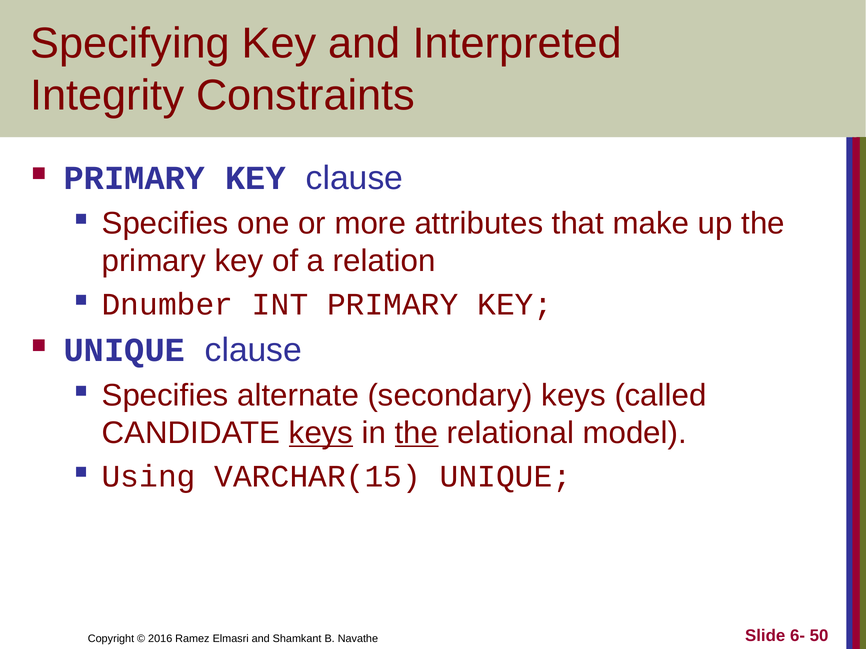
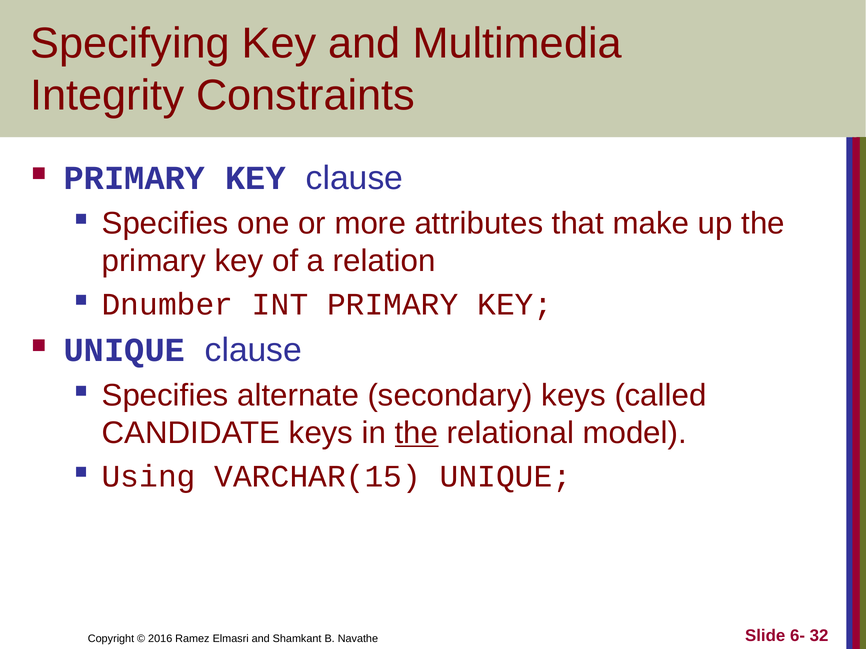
Interpreted: Interpreted -> Multimedia
keys at (321, 433) underline: present -> none
50: 50 -> 32
